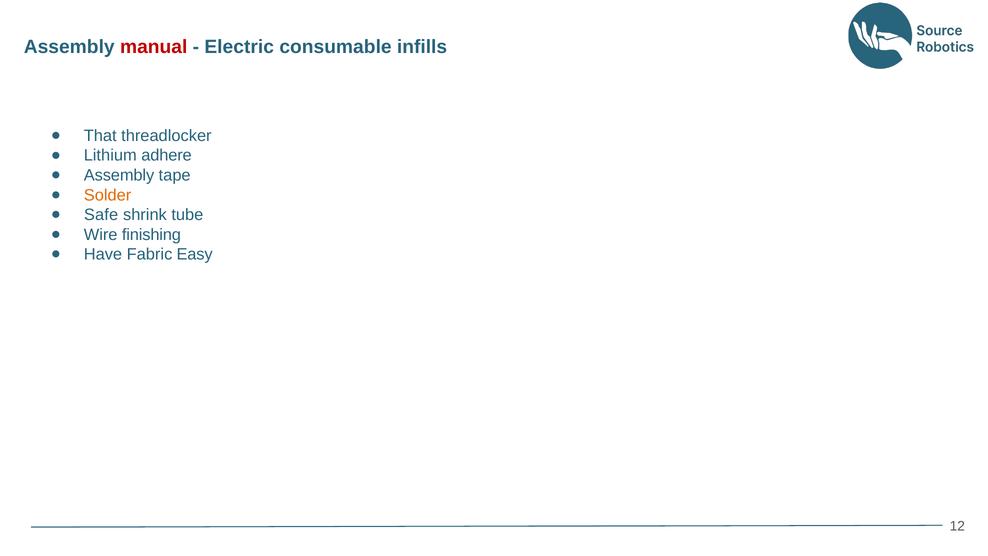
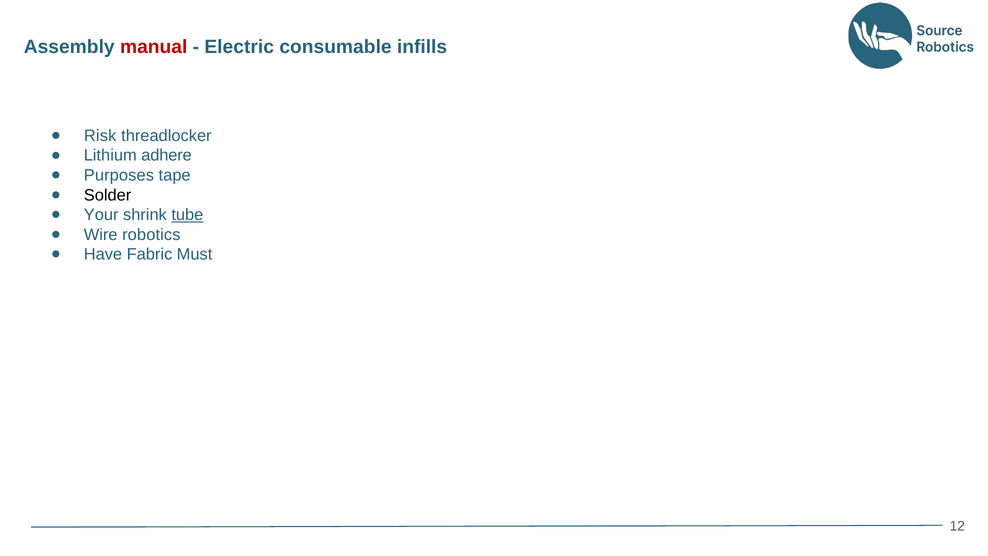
That: That -> Risk
Assembly at (119, 175): Assembly -> Purposes
Solder colour: orange -> black
Safe: Safe -> Your
tube underline: none -> present
finishing: finishing -> robotics
Easy: Easy -> Must
